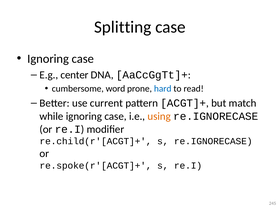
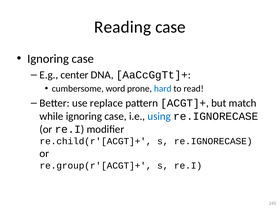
Splitting: Splitting -> Reading
current: current -> replace
using colour: orange -> blue
re.spoke(r'[ACGT]+: re.spoke(r'[ACGT]+ -> re.group(r'[ACGT]+
